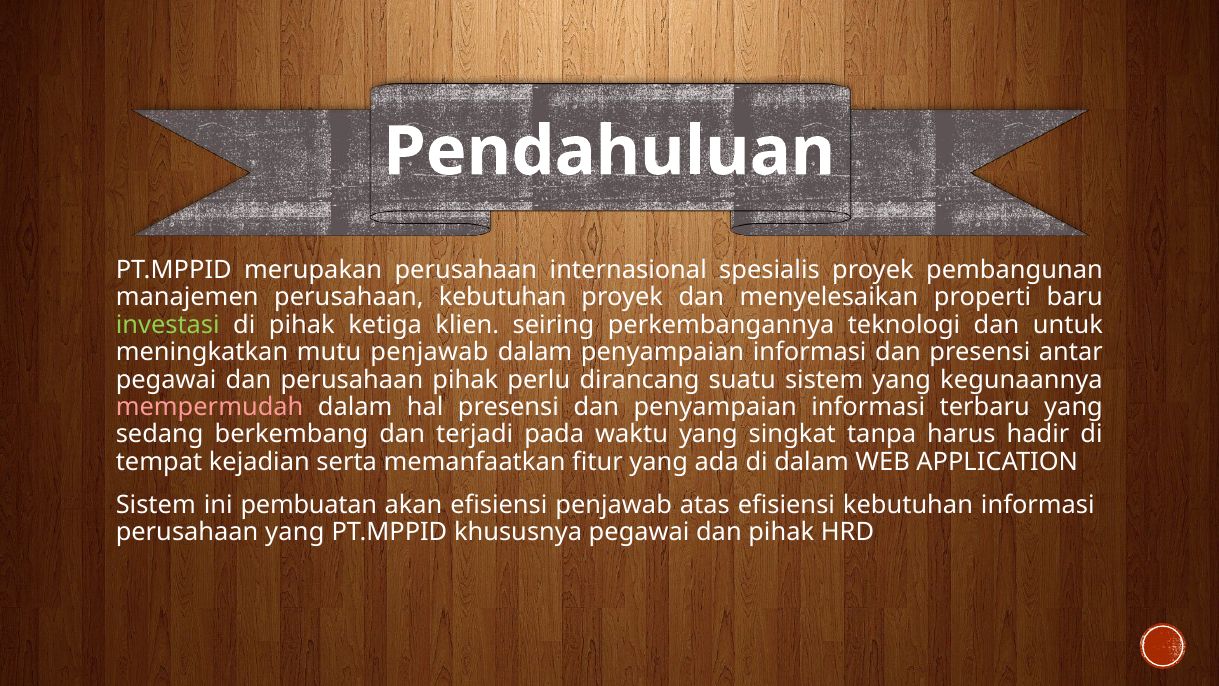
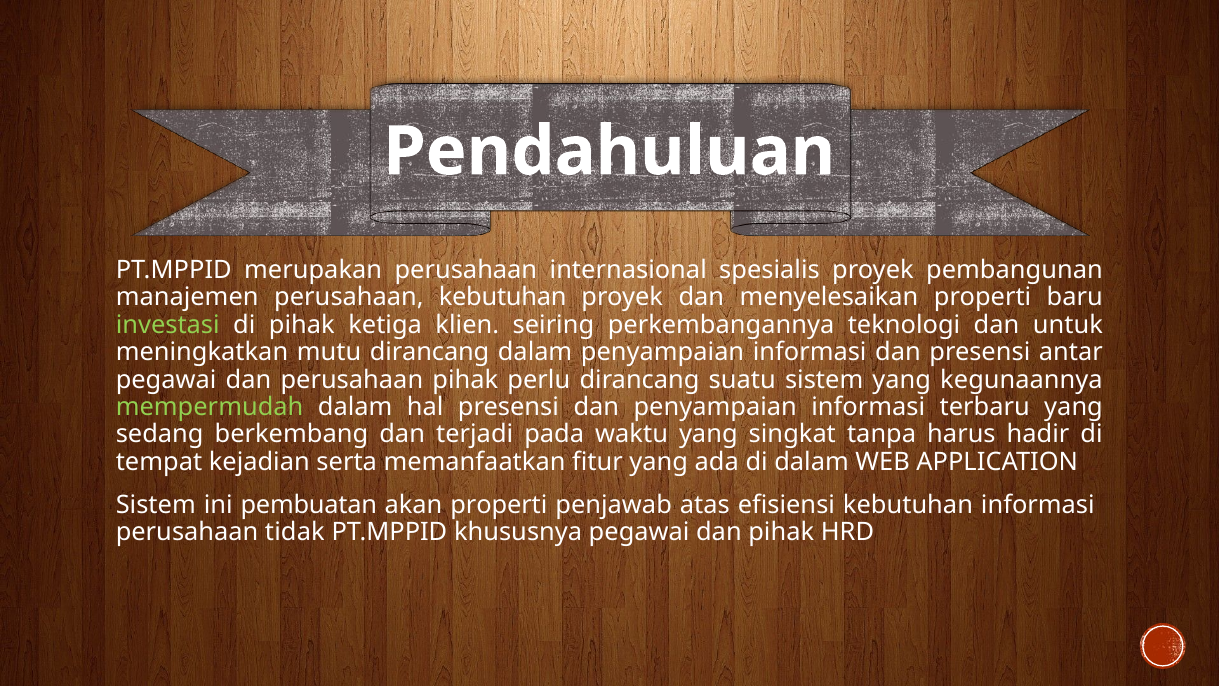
mutu penjawab: penjawab -> dirancang
mempermudah colour: pink -> light green
akan efisiensi: efisiensi -> properti
perusahaan yang: yang -> tidak
